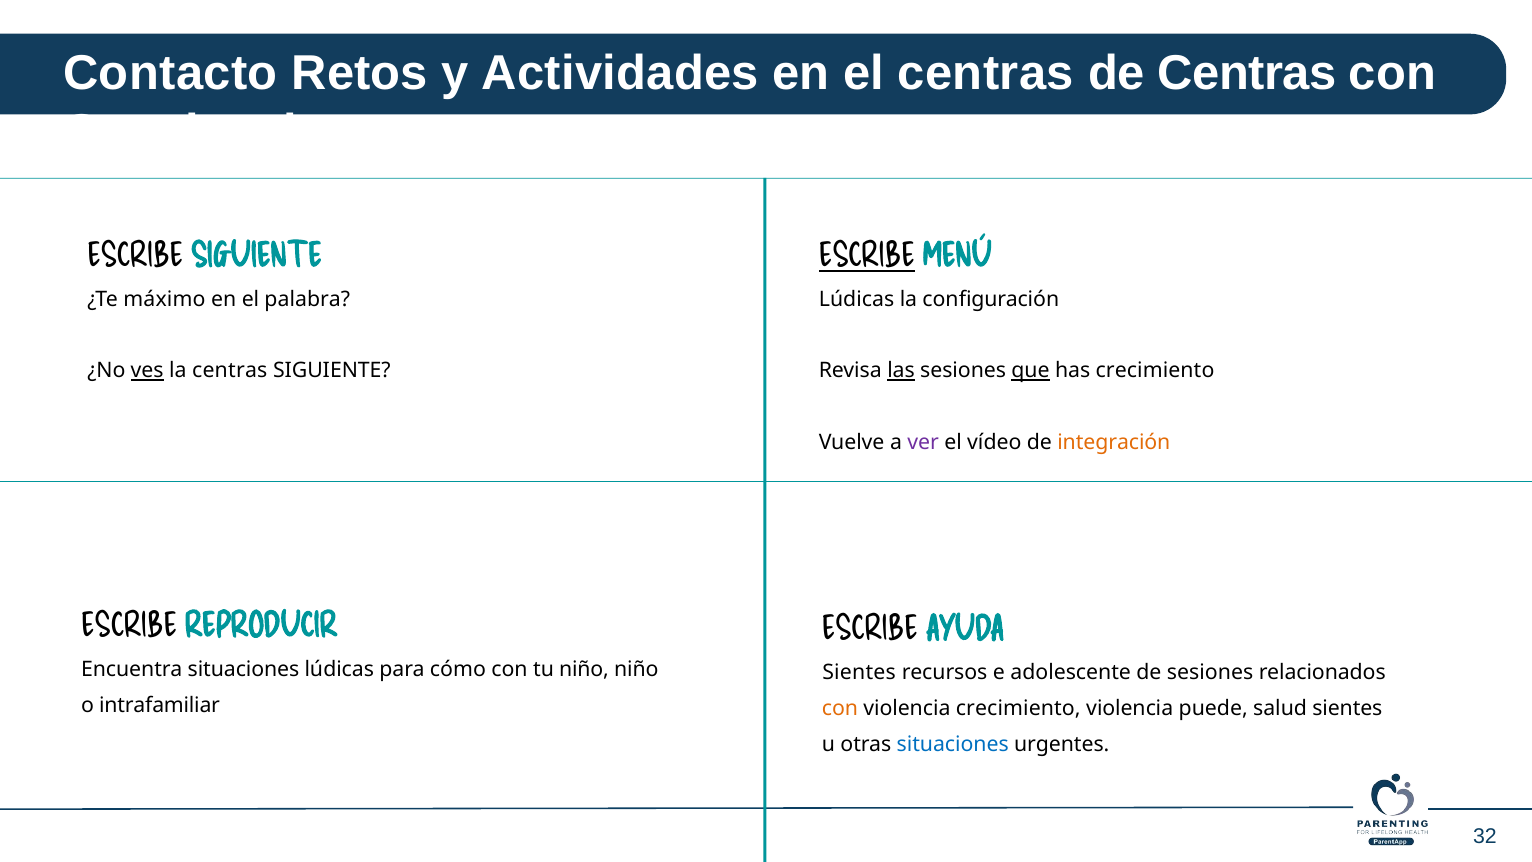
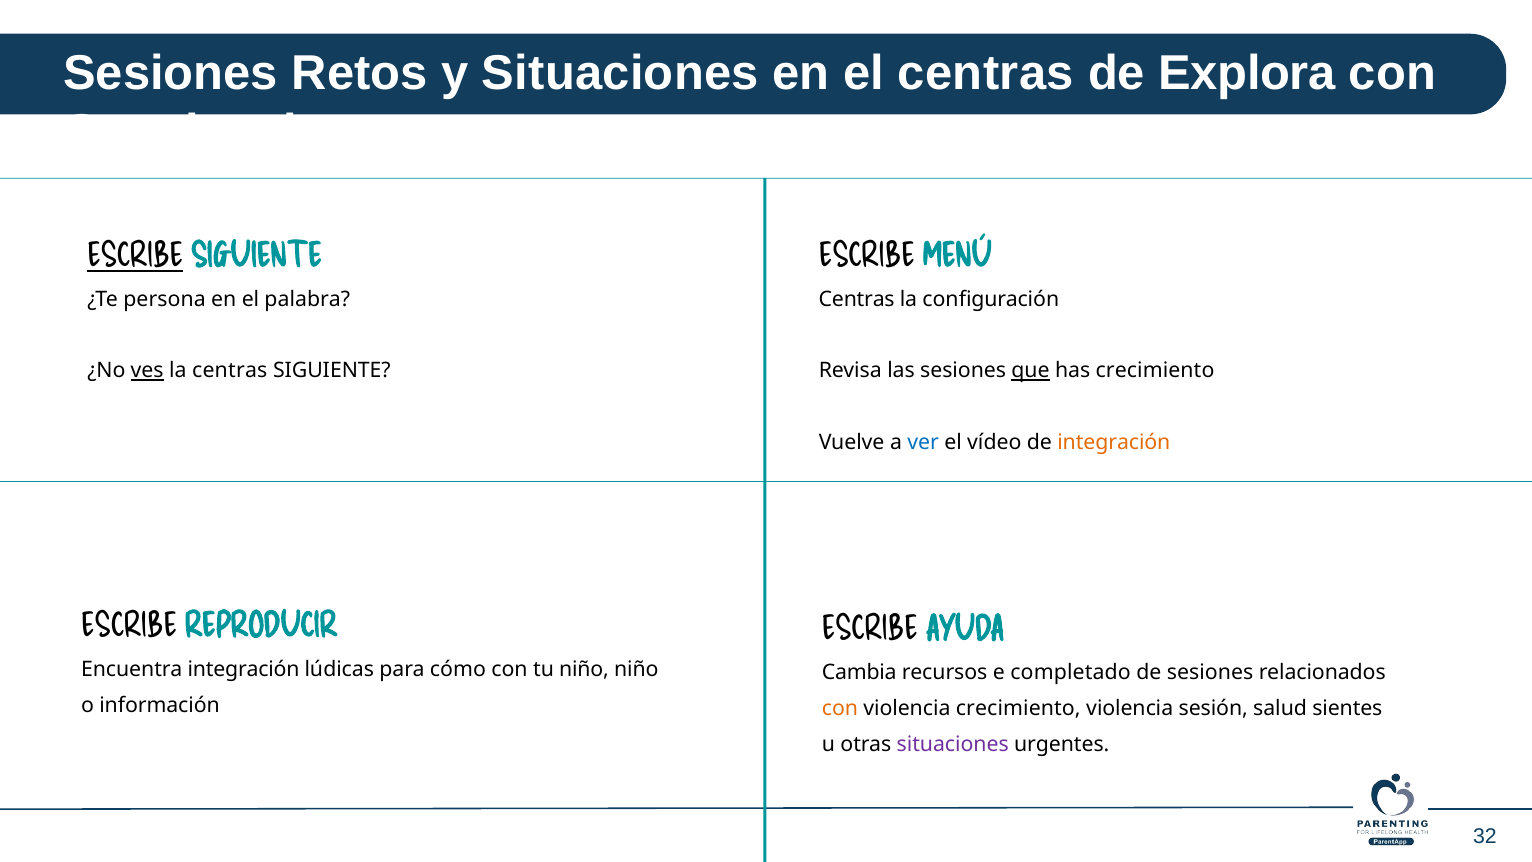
Contacto at (170, 73): Contacto -> Sesiones
y Actividades: Actividades -> Situaciones
de Centras: Centras -> Explora
ESCRIBE at (135, 256) underline: none -> present
ESCRIBE at (867, 256) underline: present -> none
máximo: máximo -> persona
Lúdicas at (857, 299): Lúdicas -> Centras
las underline: present -> none
ver colour: purple -> blue
Encuentra situaciones: situaciones -> integración
Sientes at (859, 673): Sientes -> Cambia
adolescente: adolescente -> completado
intrafamiliar: intrafamiliar -> información
puede: puede -> sesión
situaciones at (953, 744) colour: blue -> purple
